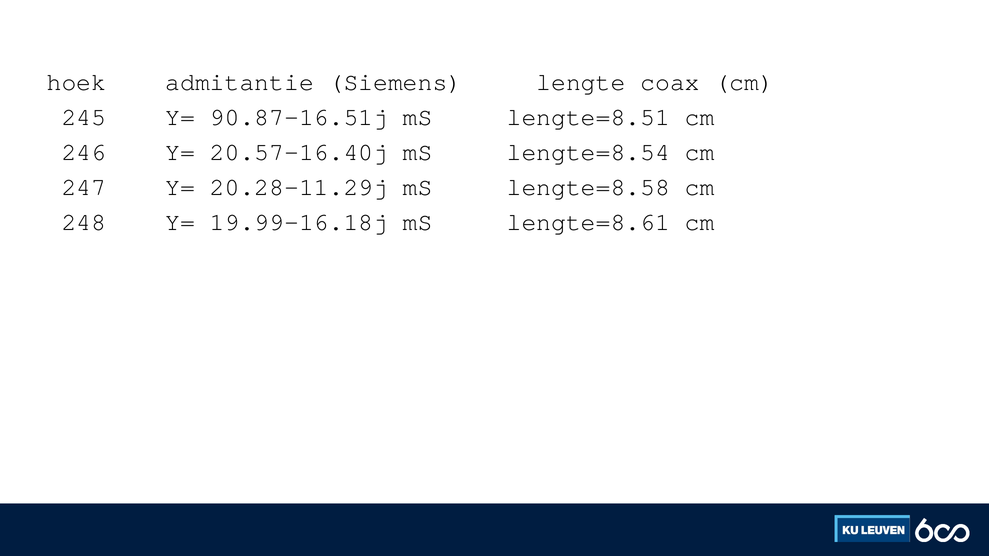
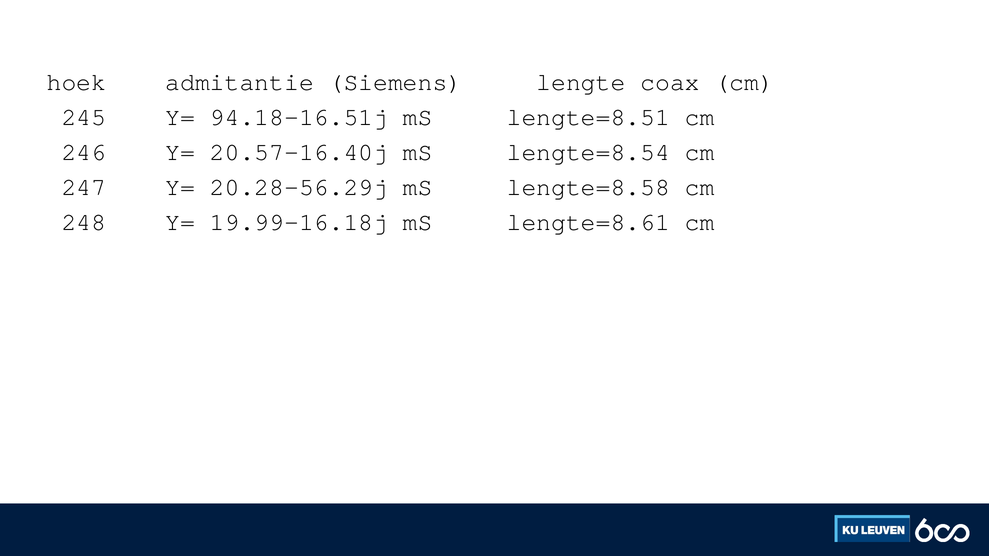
90.87-16.51j: 90.87-16.51j -> 94.18-16.51j
20.28-11.29j: 20.28-11.29j -> 20.28-56.29j
